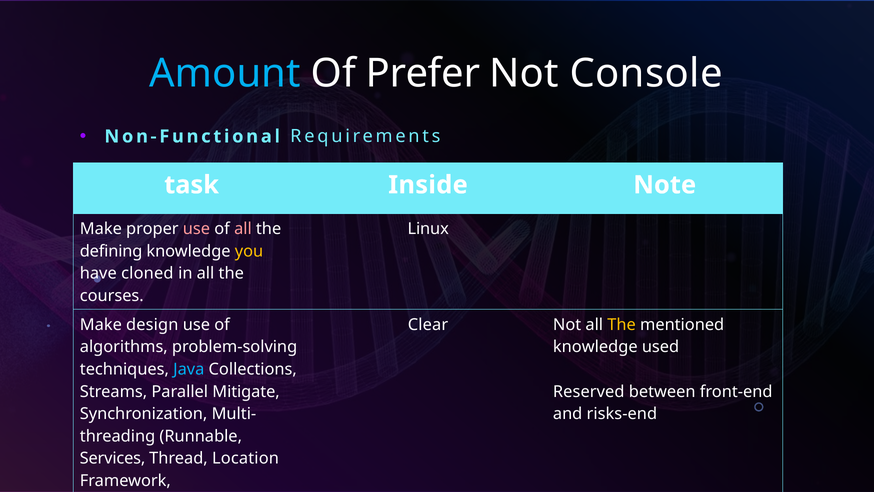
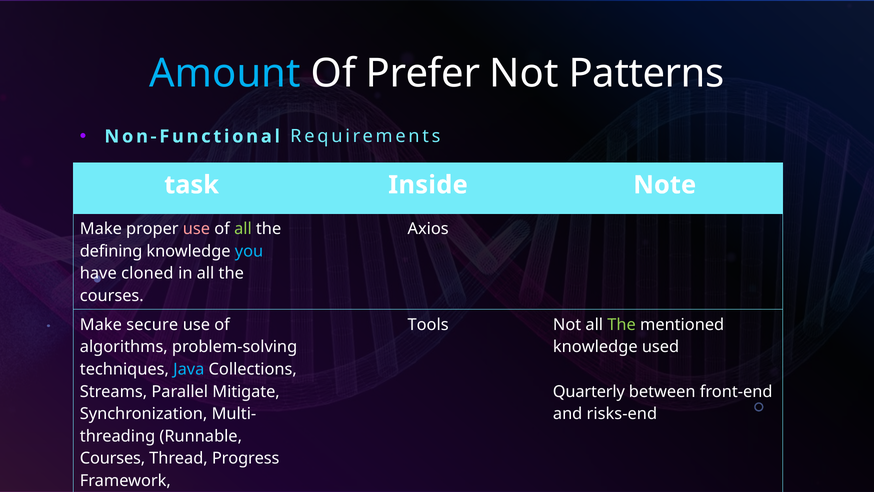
Not Console: Console -> Patterns
all at (243, 229) colour: pink -> light green
Linux: Linux -> Axios
you colour: yellow -> light blue
Make design: design -> secure
Clear: Clear -> Tools
The at (622, 324) colour: yellow -> light green
Reserved: Reserved -> Quarterly
Services at (112, 458): Services -> Courses
Location: Location -> Progress
